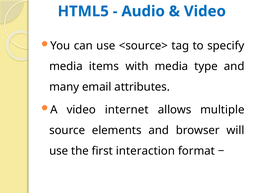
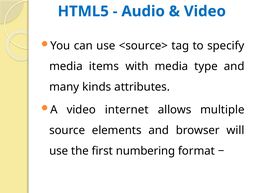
email: email -> kinds
interaction: interaction -> numbering
